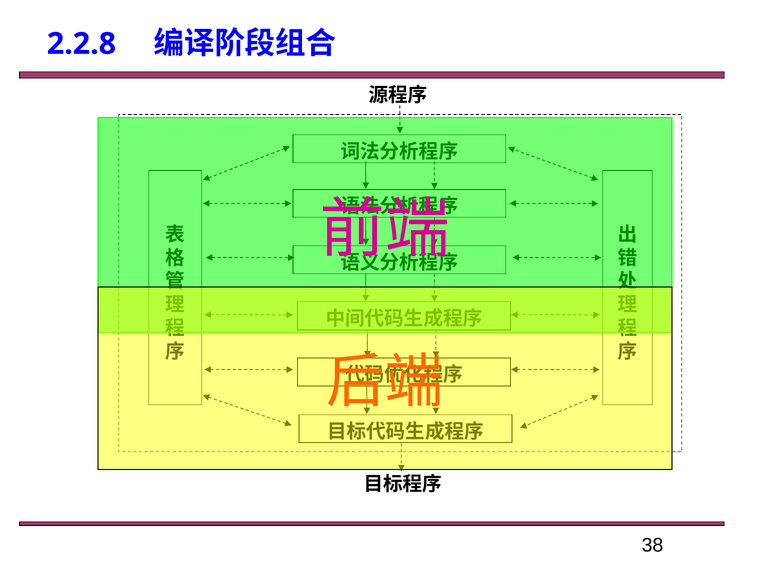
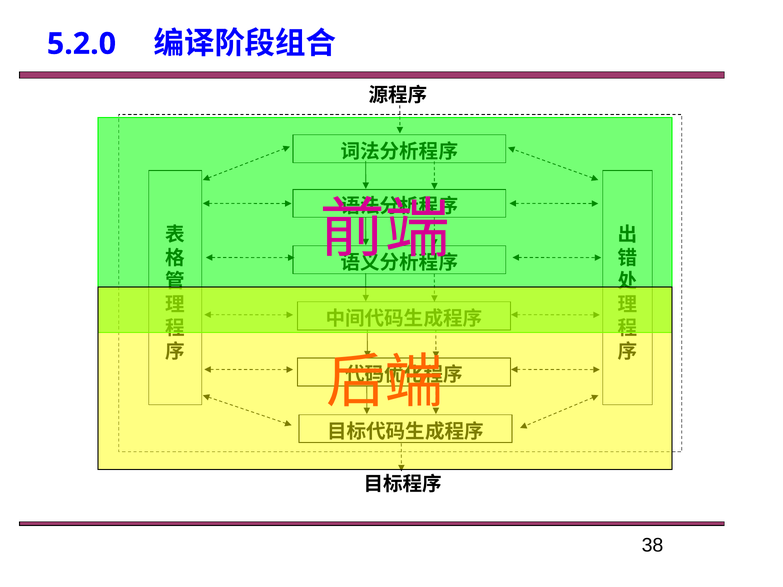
2.2.8: 2.2.8 -> 5.2.0
